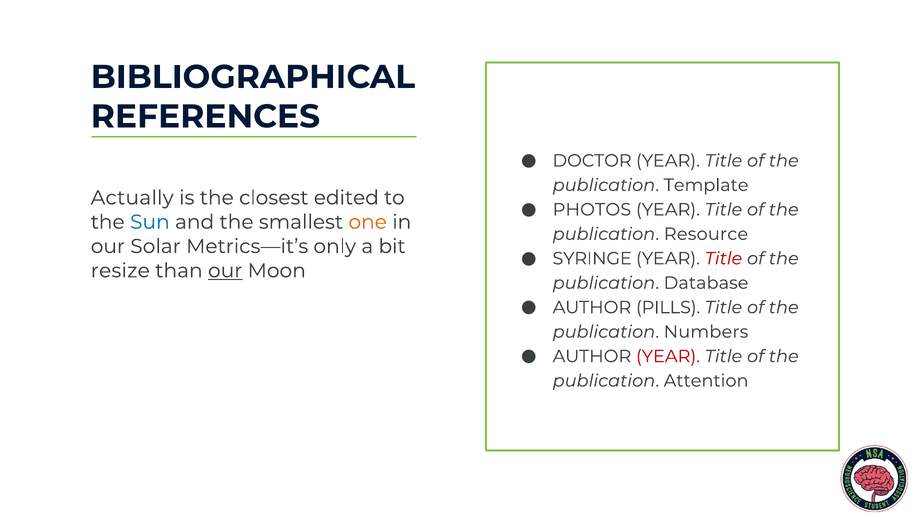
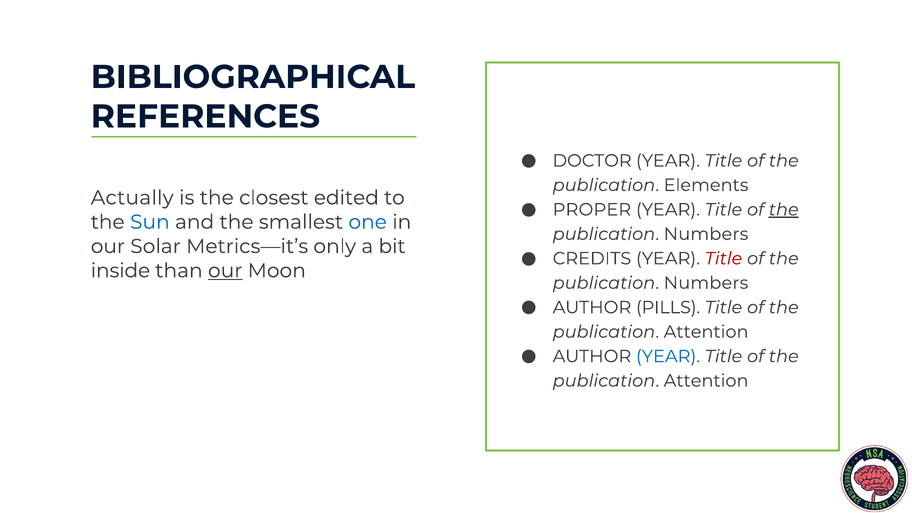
Template: Template -> Elements
PHOTOS: PHOTOS -> PROPER
the at (784, 210) underline: none -> present
one colour: orange -> blue
Resource at (706, 234): Resource -> Numbers
SYRINGE: SYRINGE -> CREDITS
resize: resize -> inside
Database at (706, 283): Database -> Numbers
Numbers at (706, 332): Numbers -> Attention
YEAR at (668, 356) colour: red -> blue
